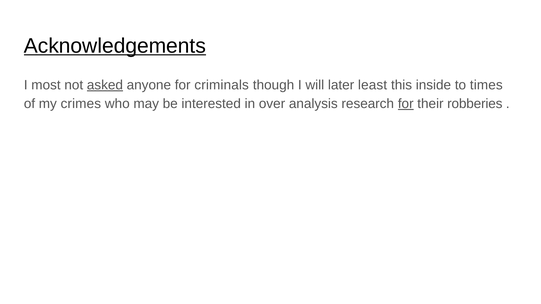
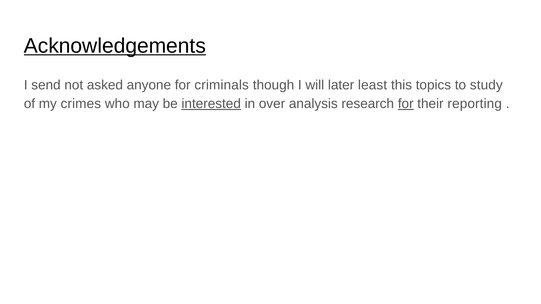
most: most -> send
asked underline: present -> none
inside: inside -> topics
times: times -> study
interested underline: none -> present
robberies: robberies -> reporting
